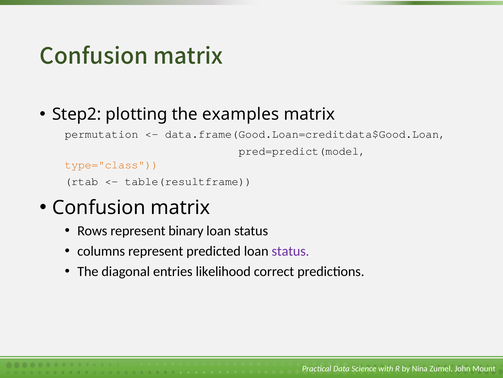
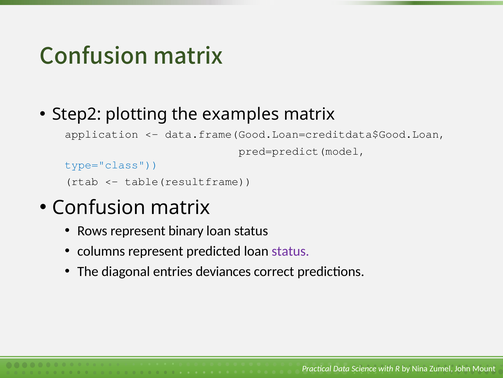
permutation: permutation -> application
type="class colour: orange -> blue
likelihood: likelihood -> deviances
